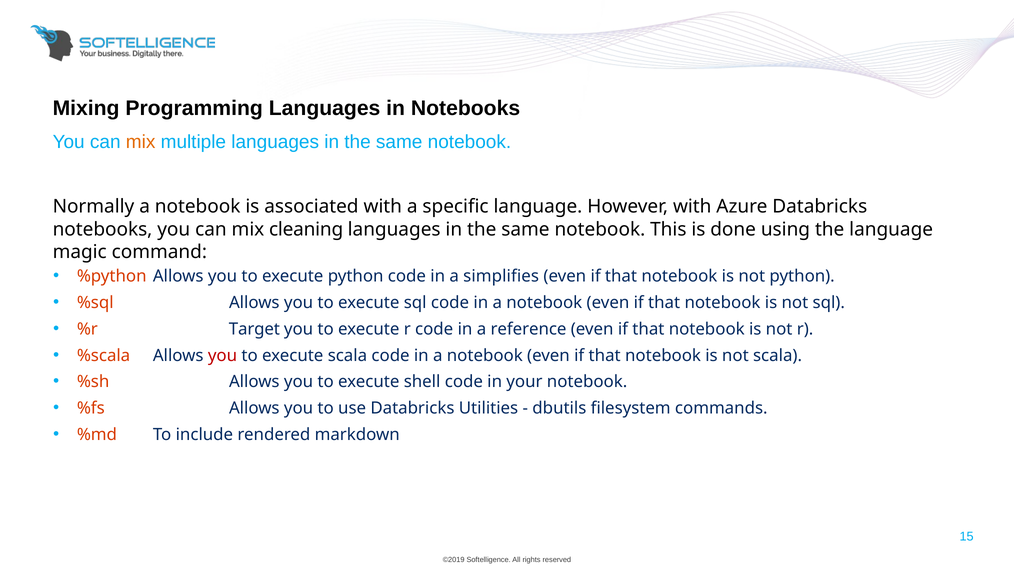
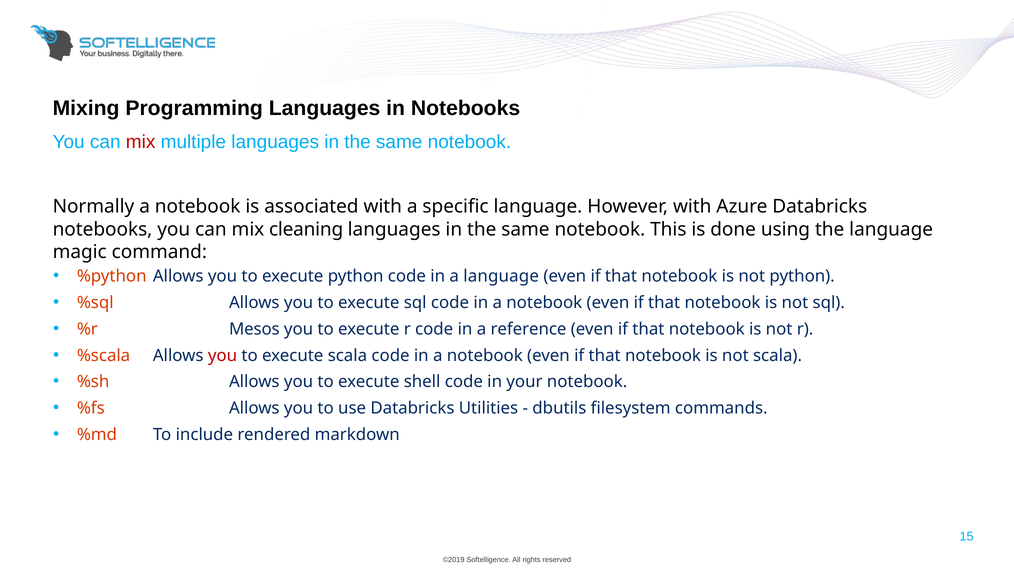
mix at (141, 142) colour: orange -> red
a simplifies: simplifies -> language
Target: Target -> Mesos
